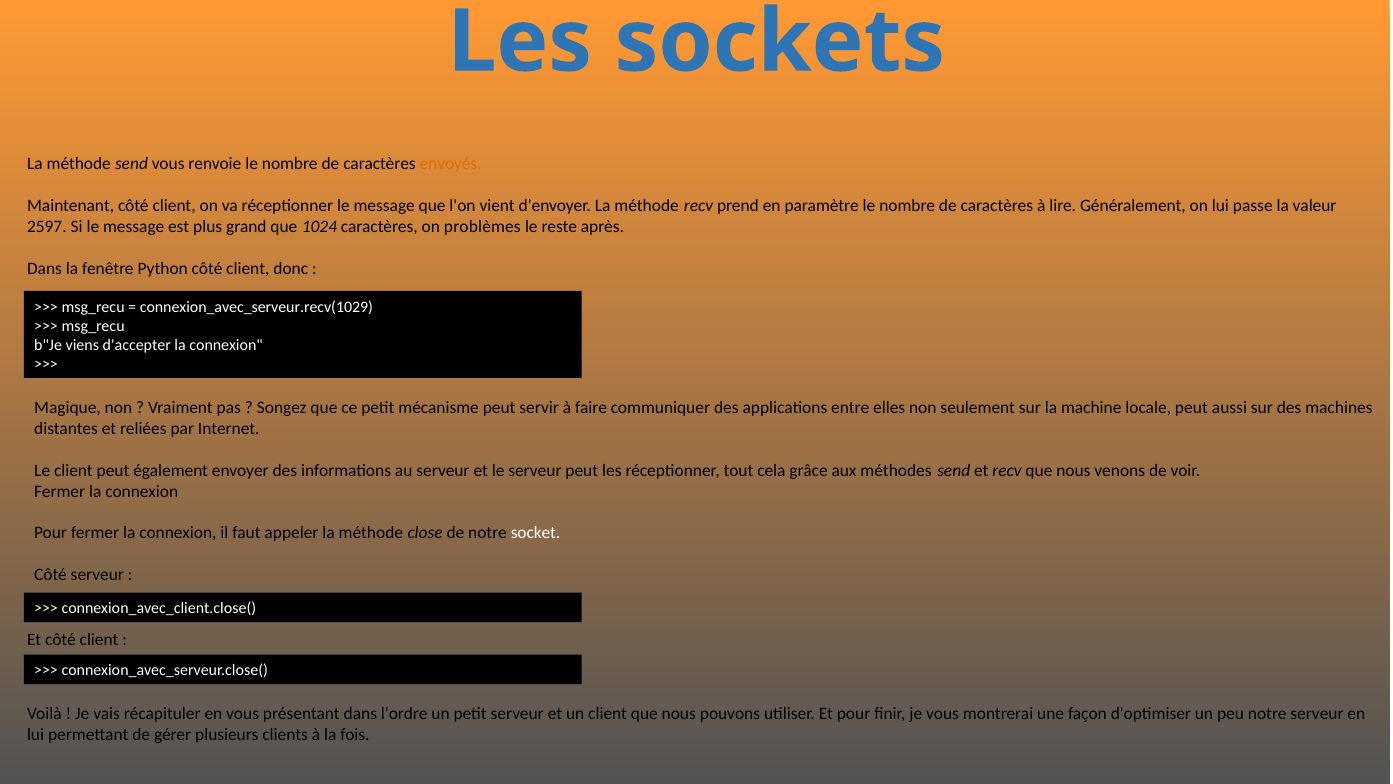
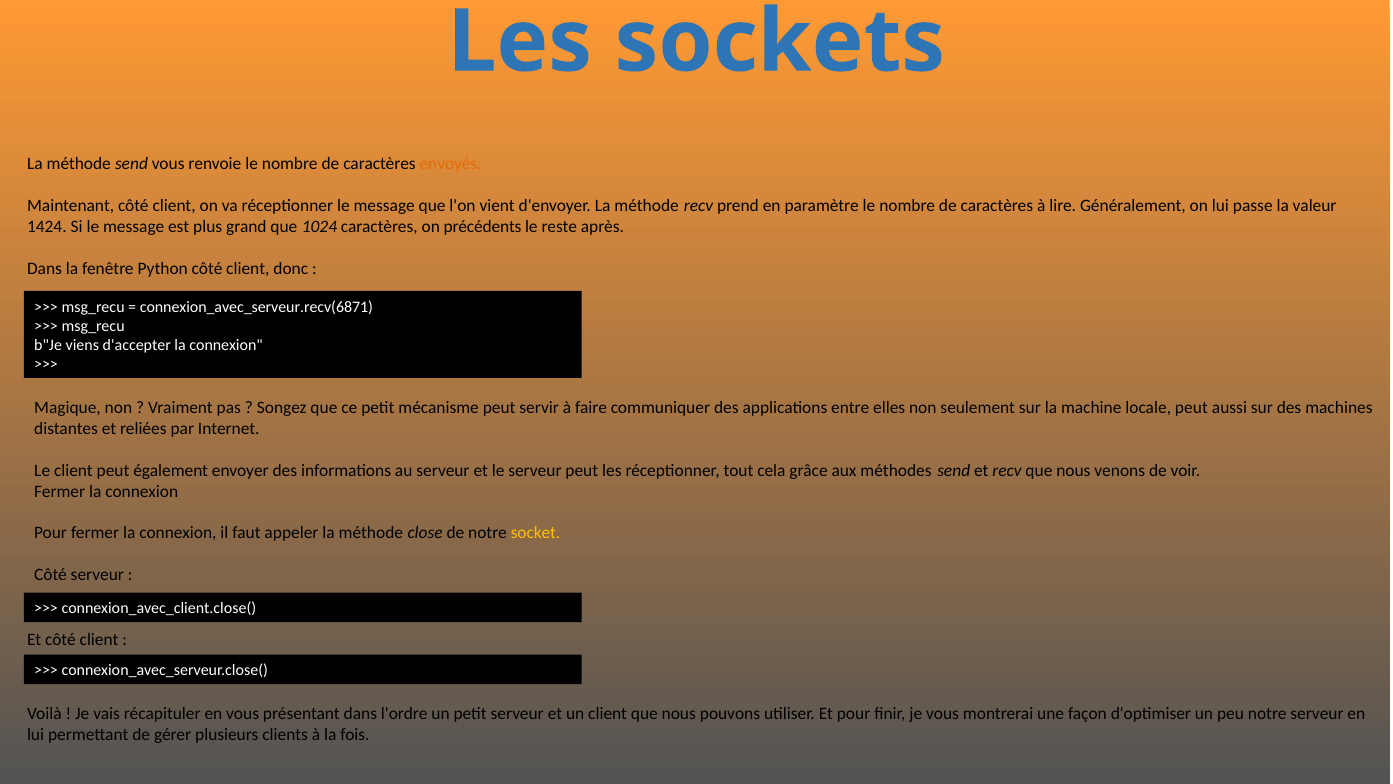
2597: 2597 -> 1424
problèmes: problèmes -> précédents
connexion_avec_serveur.recv(1029: connexion_avec_serveur.recv(1029 -> connexion_avec_serveur.recv(6871
socket colour: white -> yellow
